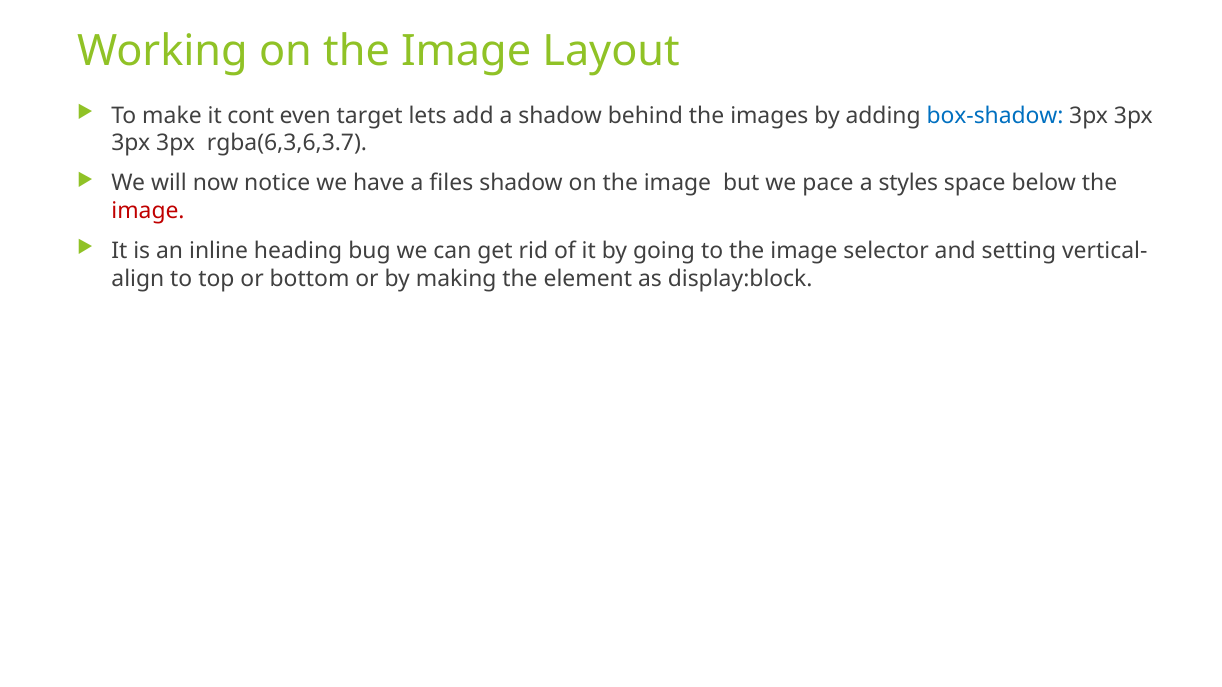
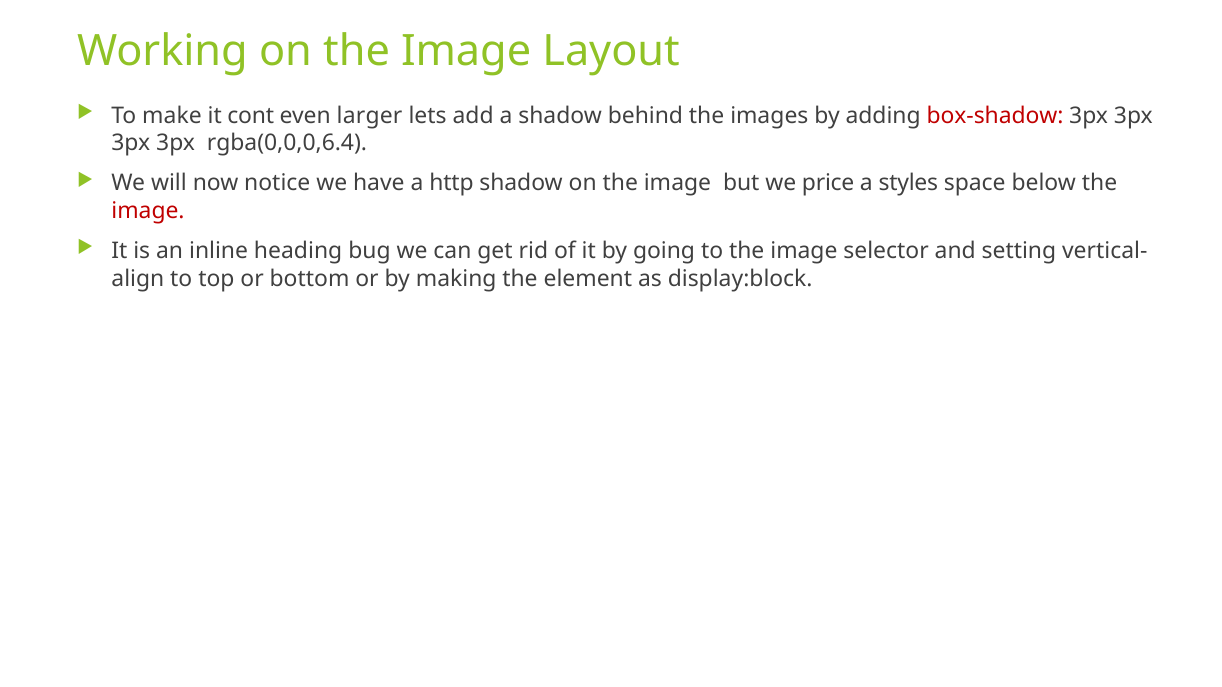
target: target -> larger
box-shadow colour: blue -> red
rgba(6,3,6,3.7: rgba(6,3,6,3.7 -> rgba(0,0,0,6.4
files: files -> http
pace: pace -> price
